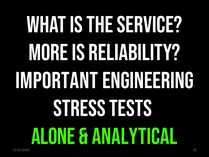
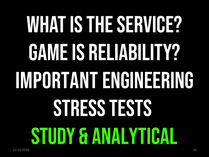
MORE: MORE -> GAME
ALONE: ALONE -> STUDY
